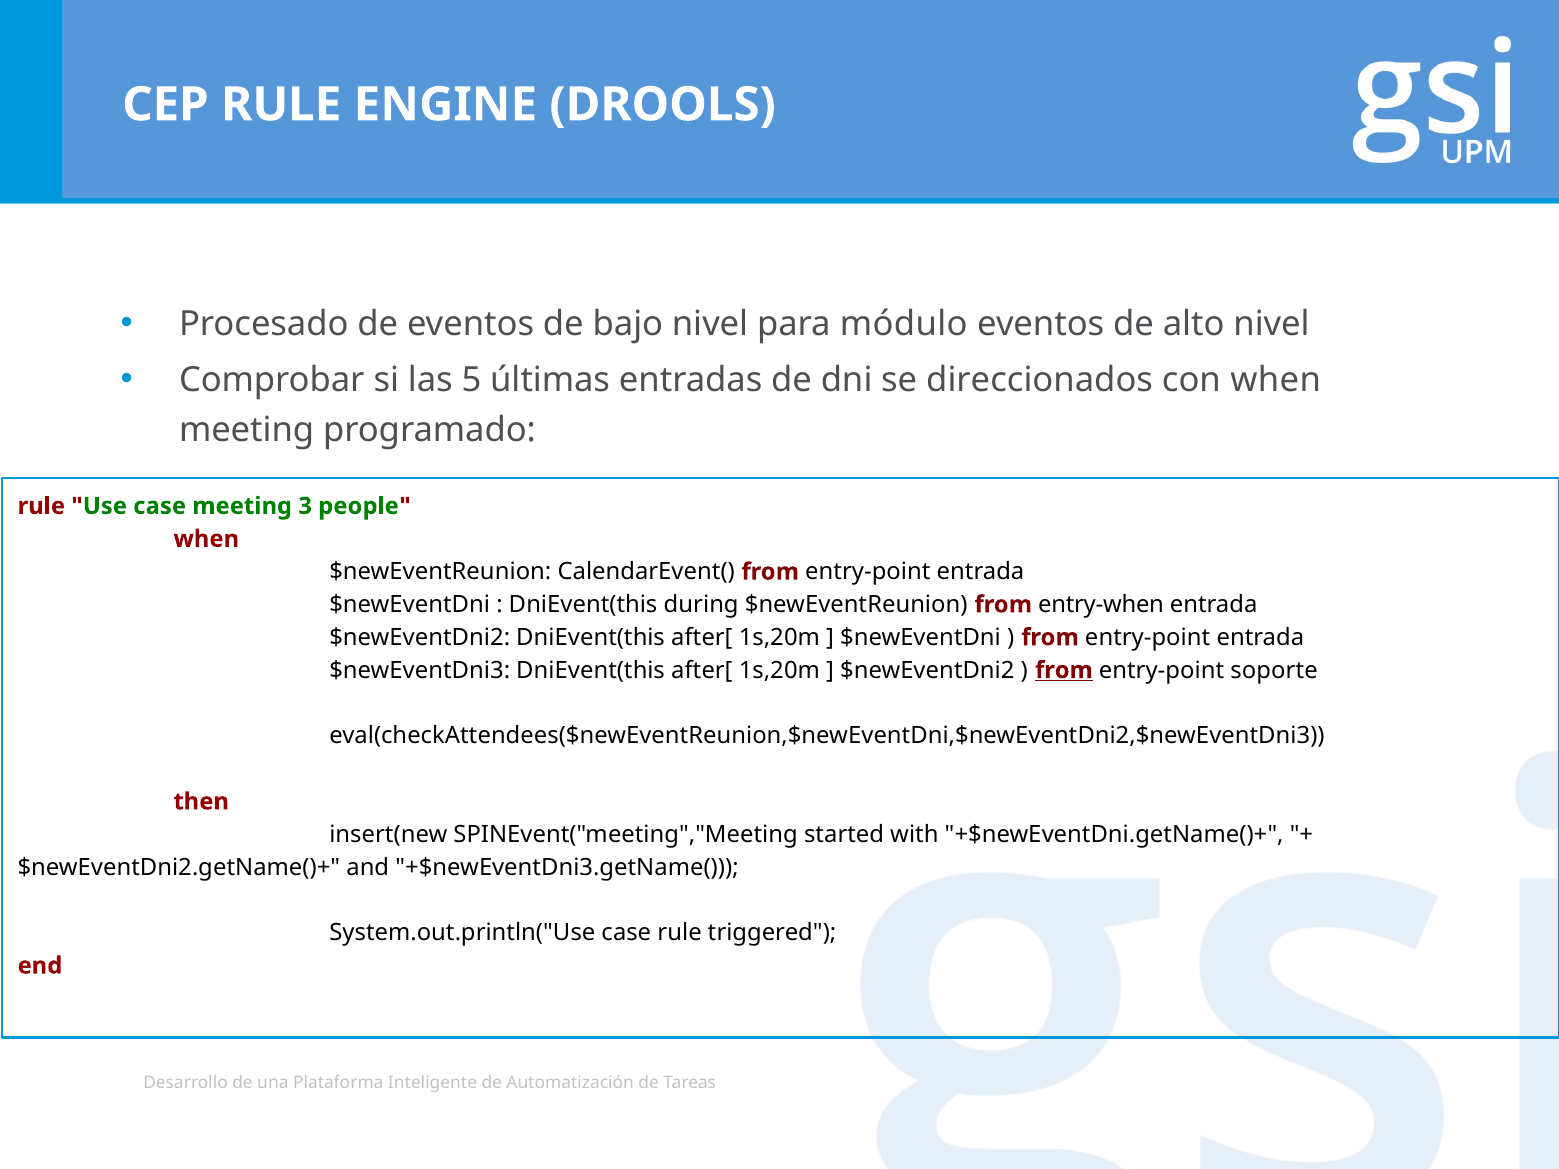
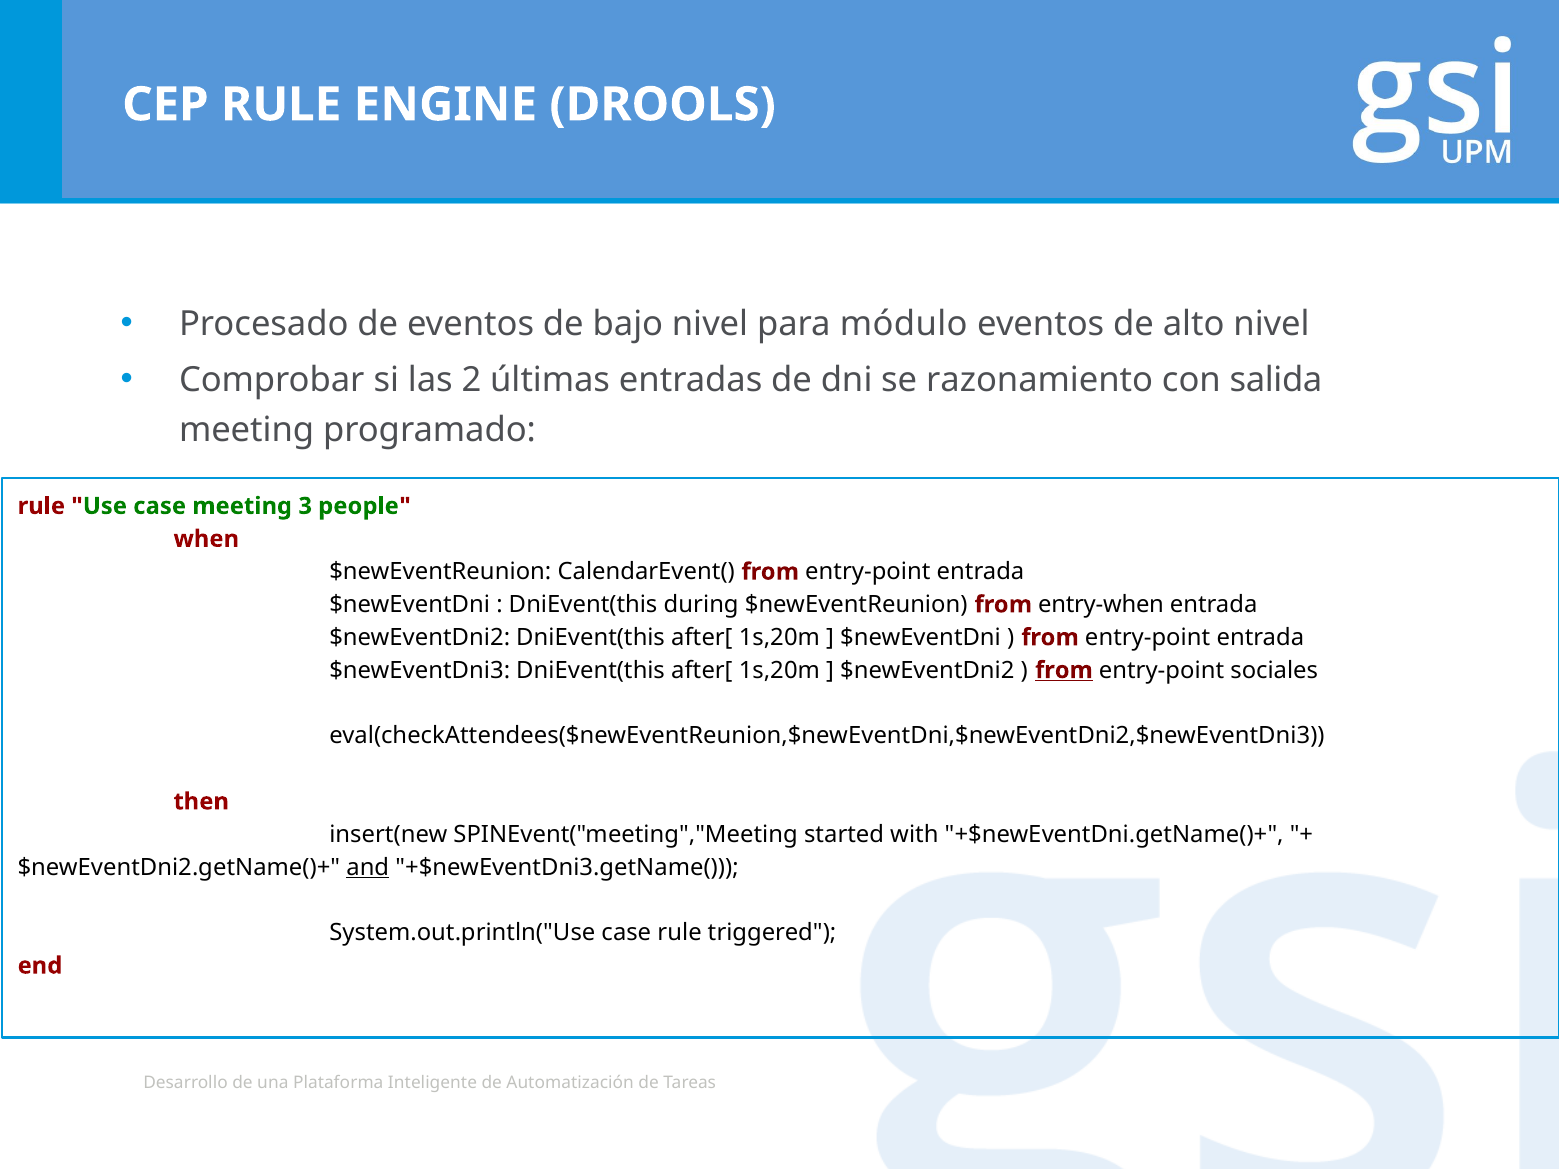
5: 5 -> 2
direccionados: direccionados -> razonamiento
con when: when -> salida
soporte: soporte -> sociales
and underline: none -> present
